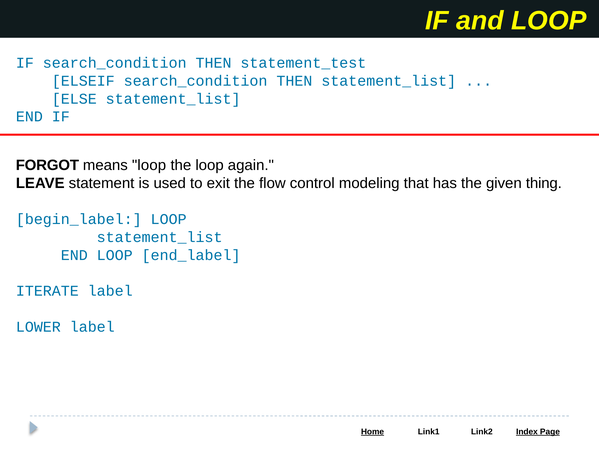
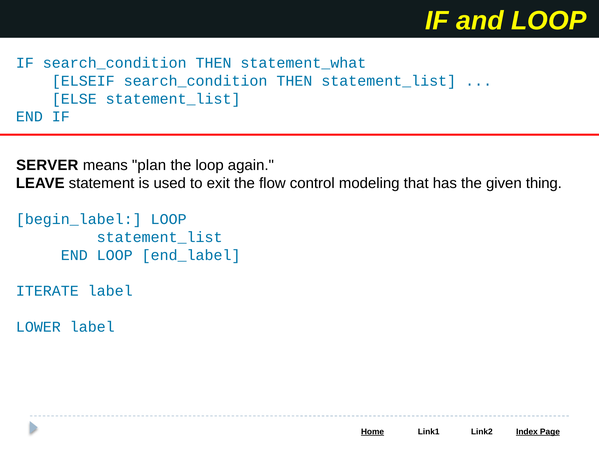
statement_test: statement_test -> statement_what
FORGOT: FORGOT -> SERVER
means loop: loop -> plan
